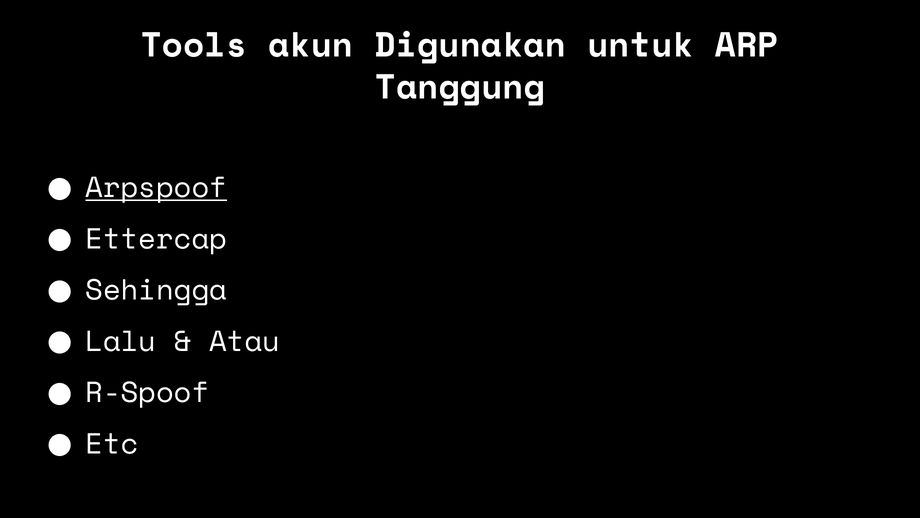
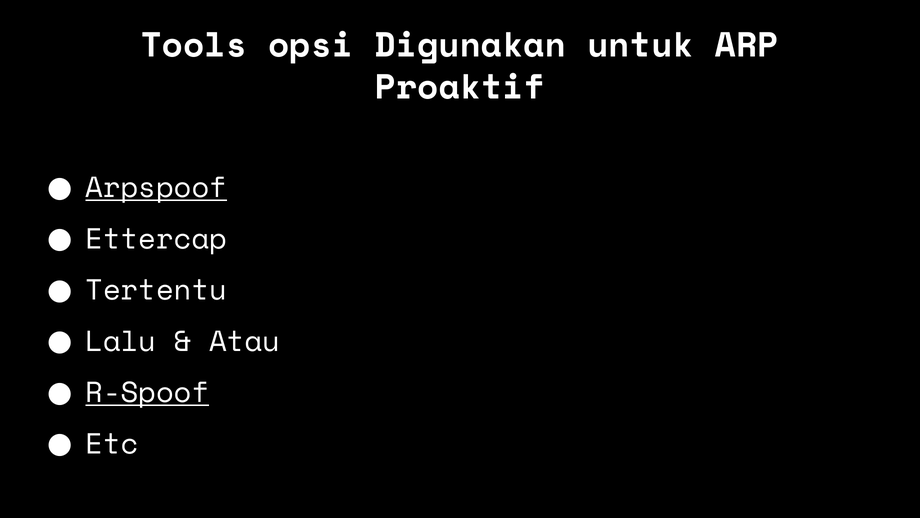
akun: akun -> opsi
Tanggung: Tanggung -> Proaktif
Sehingga: Sehingga -> Tertentu
R-Spoof underline: none -> present
